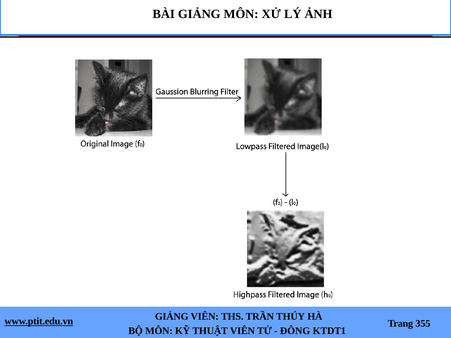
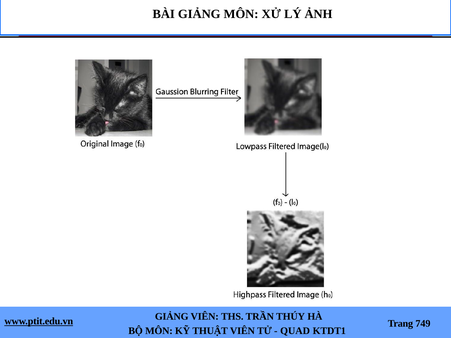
355: 355 -> 749
ĐÔNG: ĐÔNG -> QUAD
